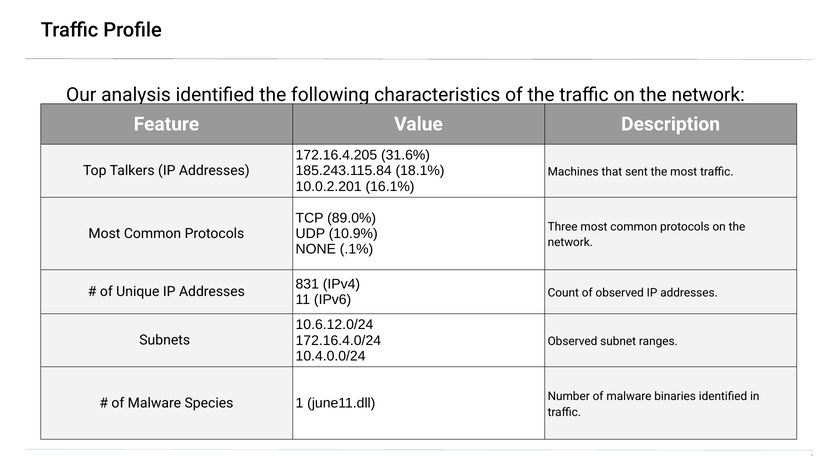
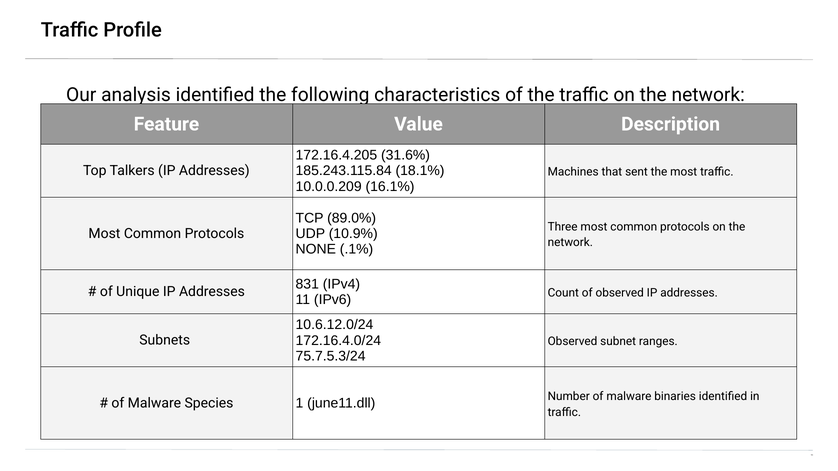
10.0.2.201: 10.0.2.201 -> 10.0.0.209
10.4.0.0/24: 10.4.0.0/24 -> 75.7.5.3/24
